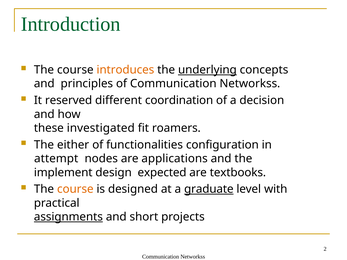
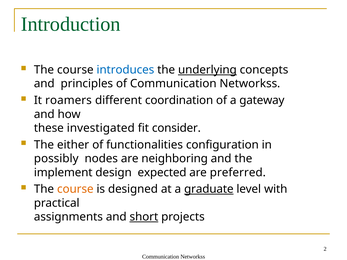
introduces colour: orange -> blue
reserved: reserved -> roamers
decision: decision -> gateway
roamers: roamers -> consider
attempt: attempt -> possibly
applications: applications -> neighboring
textbooks: textbooks -> preferred
assignments underline: present -> none
short underline: none -> present
